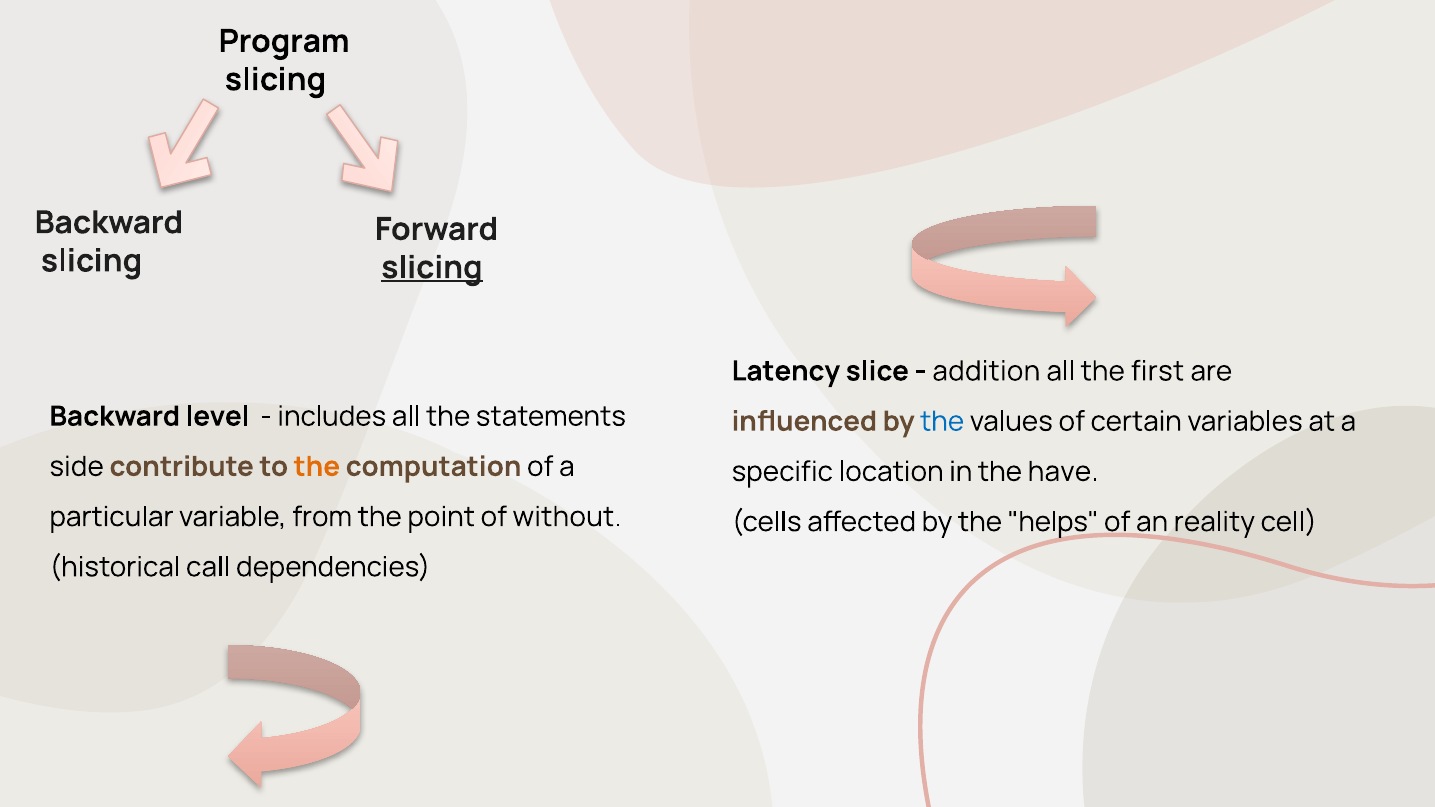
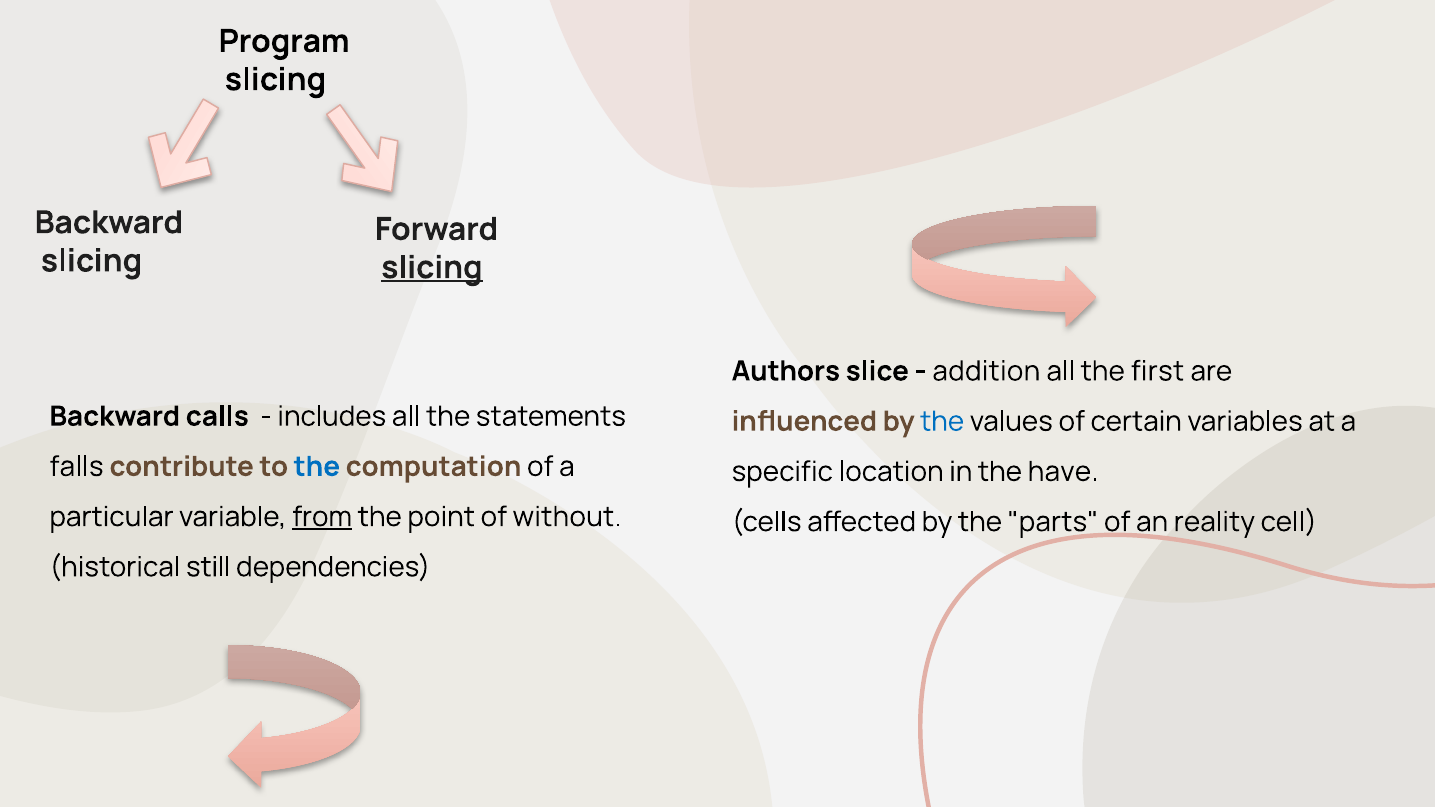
Latency: Latency -> Authors
level: level -> calls
side: side -> falls
the at (317, 467) colour: orange -> blue
from underline: none -> present
helps: helps -> parts
call: call -> still
